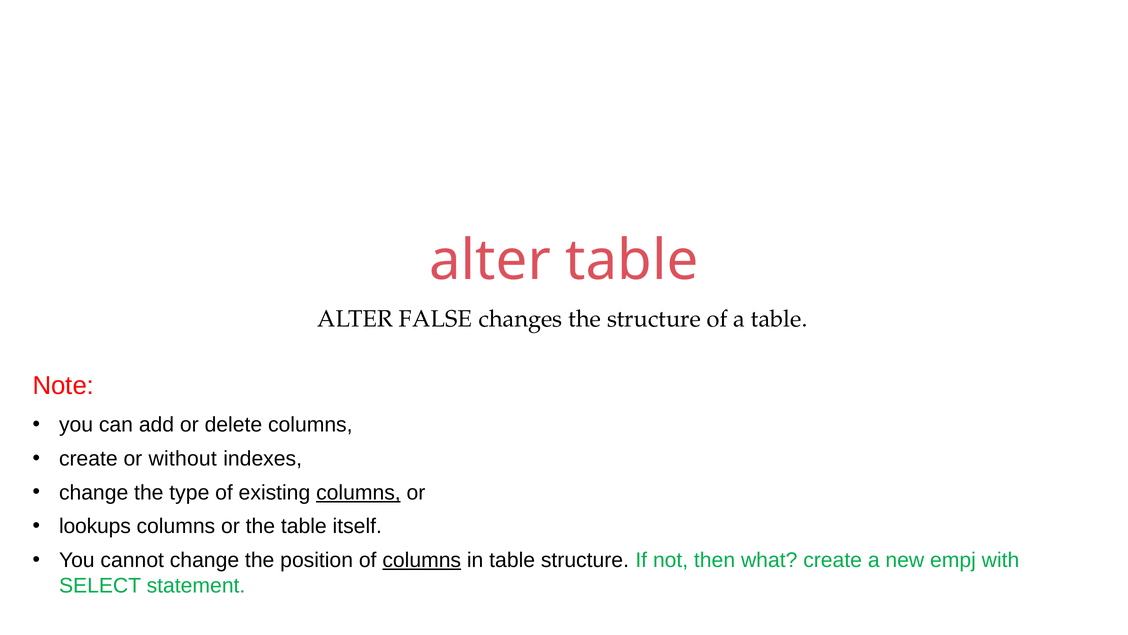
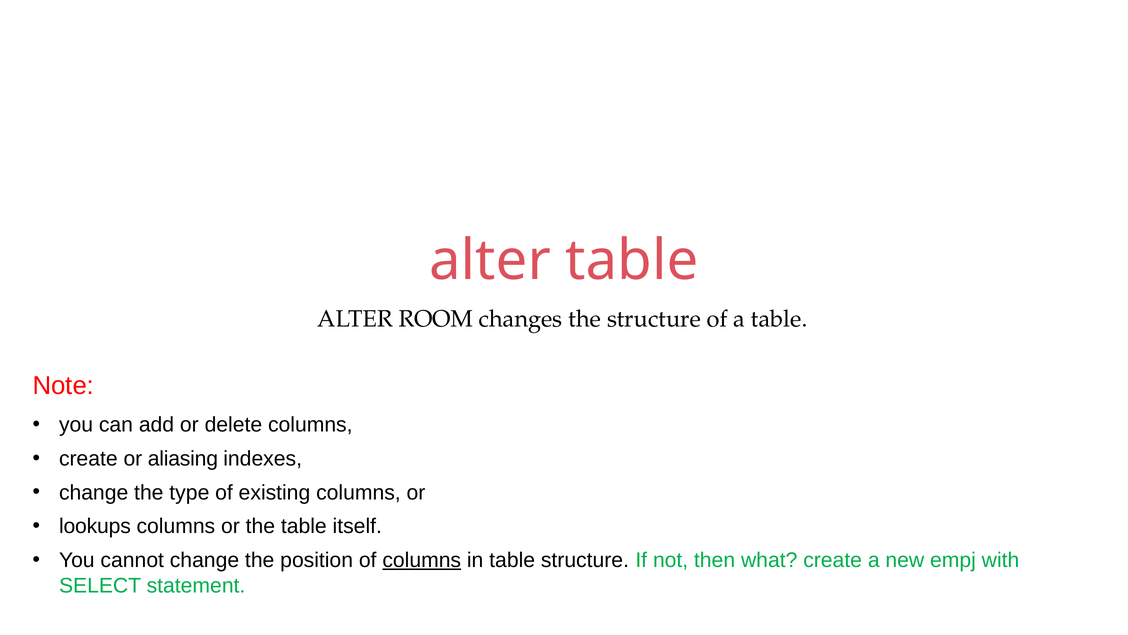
FALSE: FALSE -> ROOM
without: without -> aliasing
columns at (358, 492) underline: present -> none
